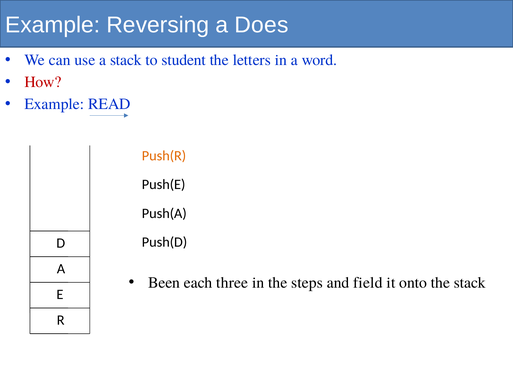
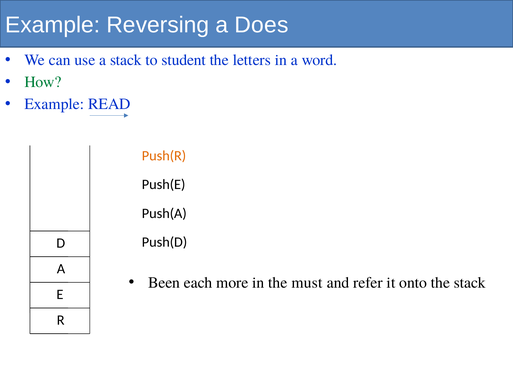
How colour: red -> green
three: three -> more
steps: steps -> must
field: field -> refer
